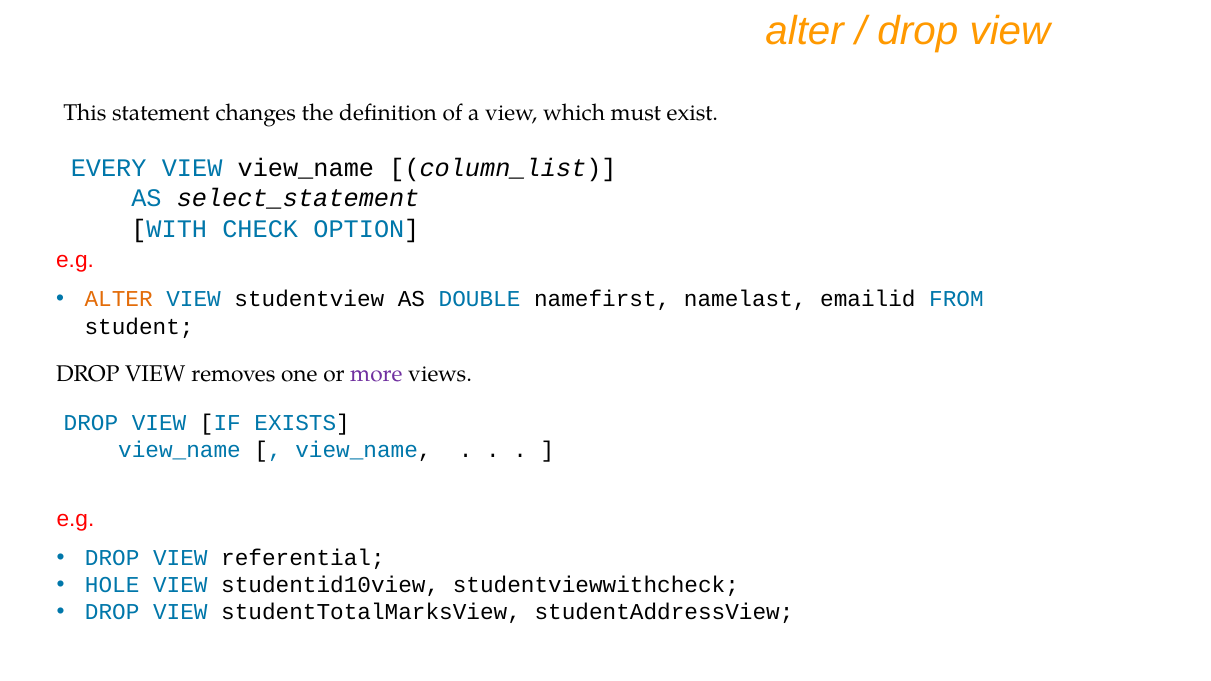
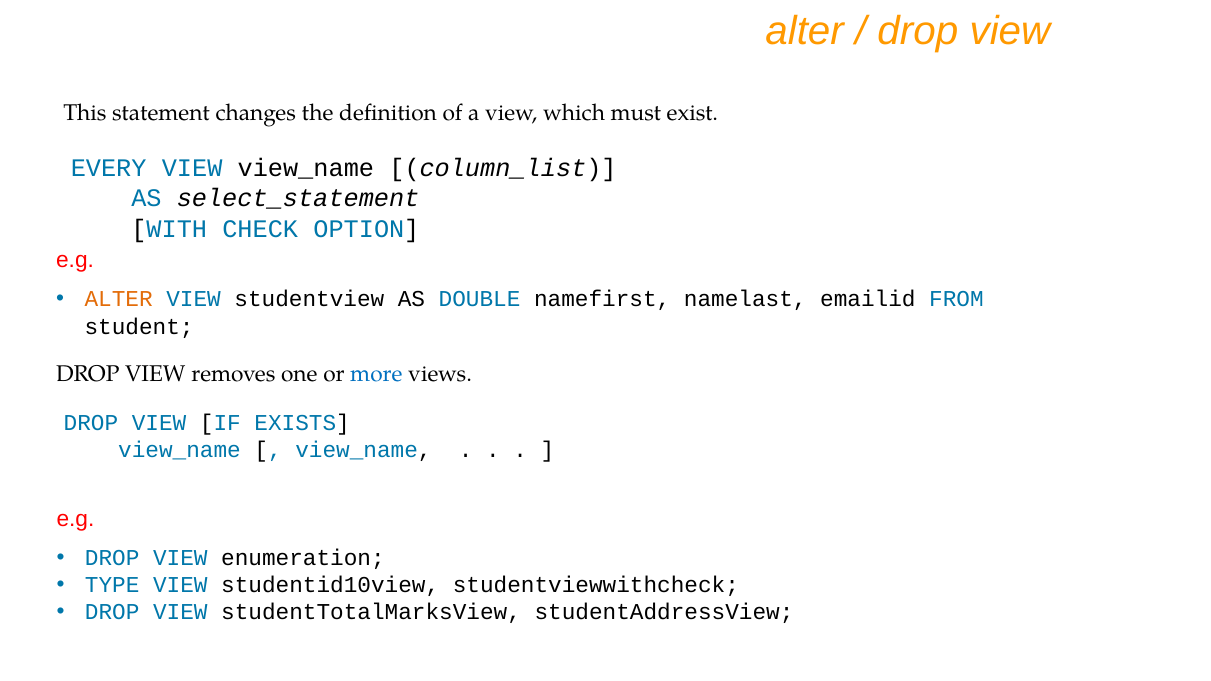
more colour: purple -> blue
referential: referential -> enumeration
HOLE: HOLE -> TYPE
